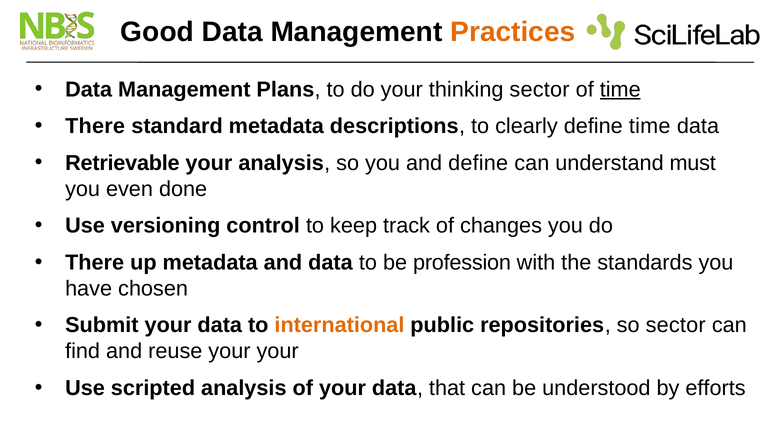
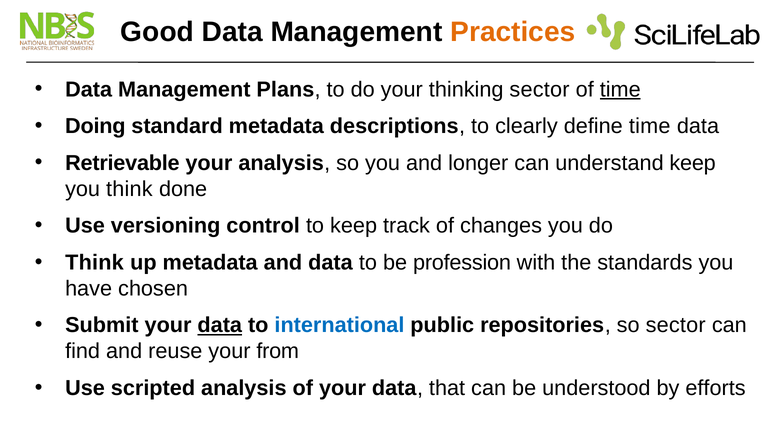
There at (95, 126): There -> Doing
and define: define -> longer
understand must: must -> keep
you even: even -> think
There at (95, 263): There -> Think
data at (220, 325) underline: none -> present
international colour: orange -> blue
your your: your -> from
